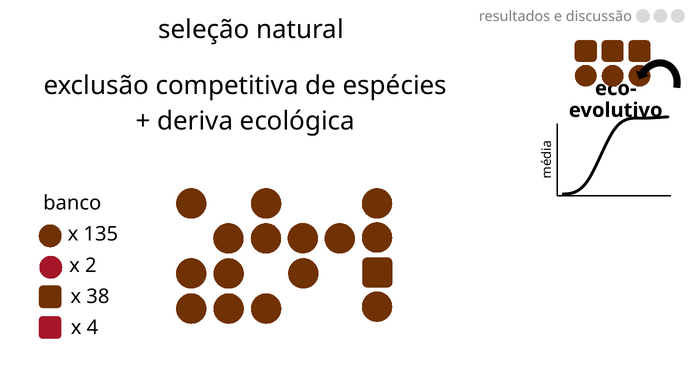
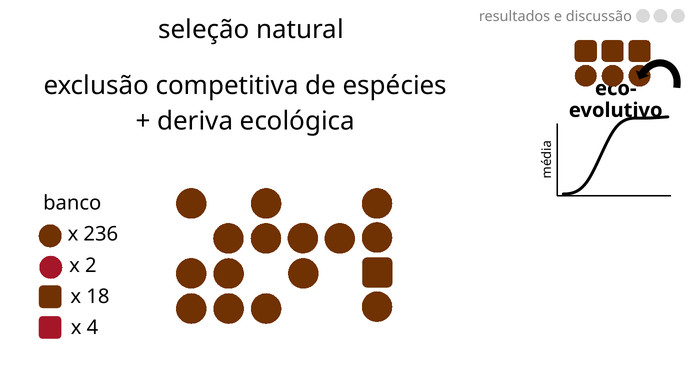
135: 135 -> 236
38: 38 -> 18
